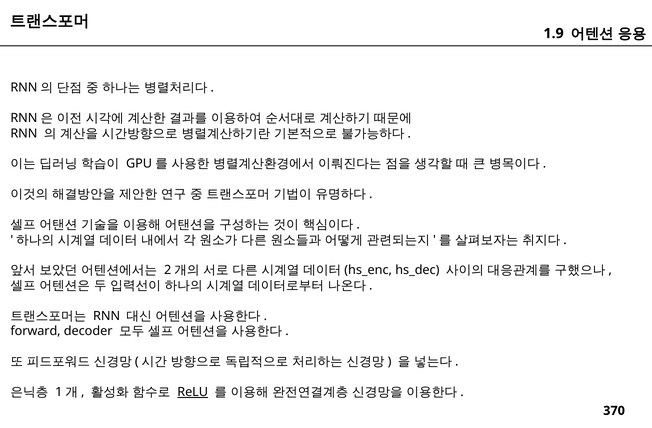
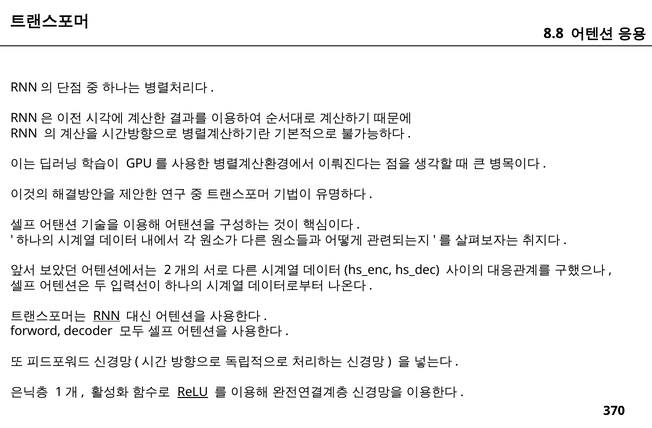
1.9: 1.9 -> 8.8
RNN at (107, 316) underline: none -> present
forward: forward -> forword
